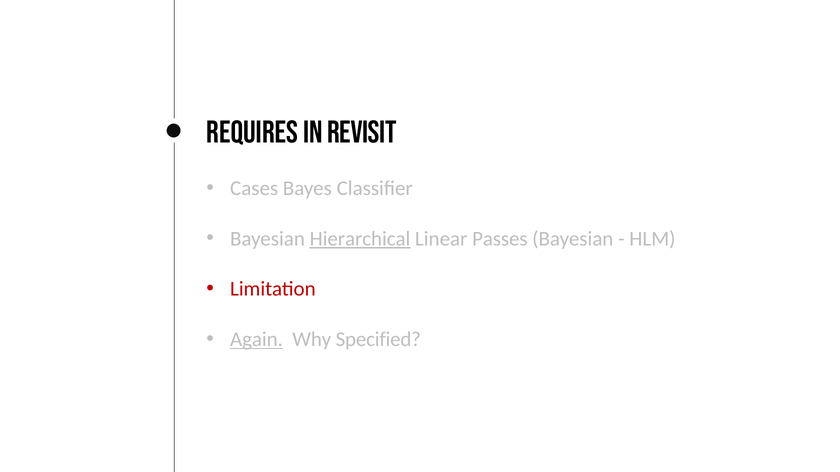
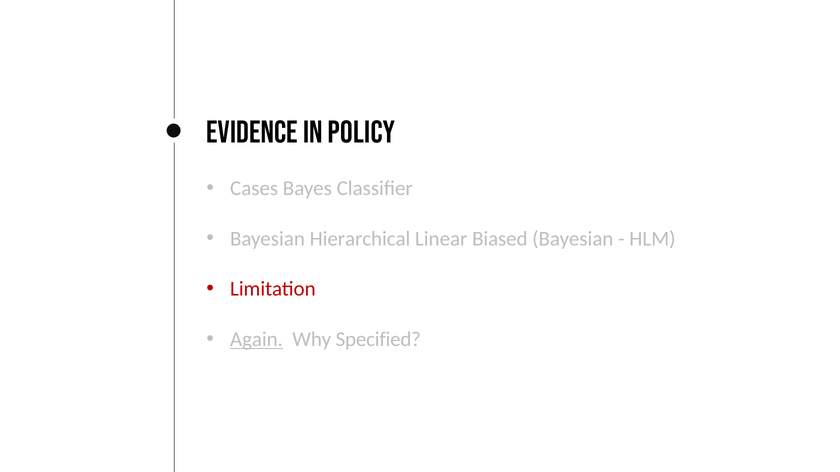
Requires: Requires -> Evidence
Revisit: Revisit -> Policy
Hierarchical underline: present -> none
Passes: Passes -> Biased
